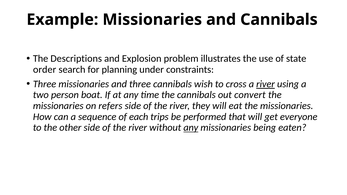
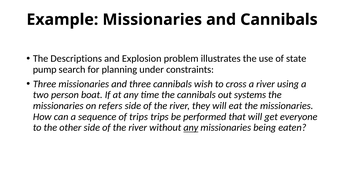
order: order -> pump
river at (266, 84) underline: present -> none
convert: convert -> systems
of each: each -> trips
